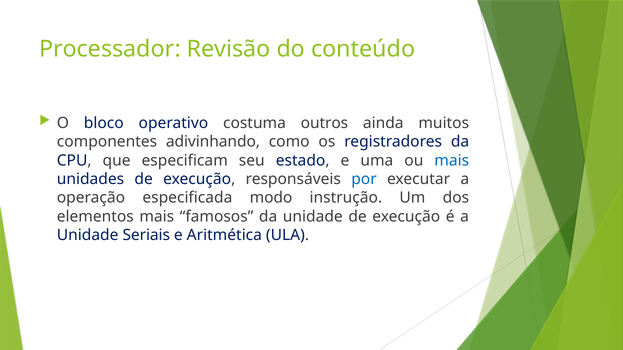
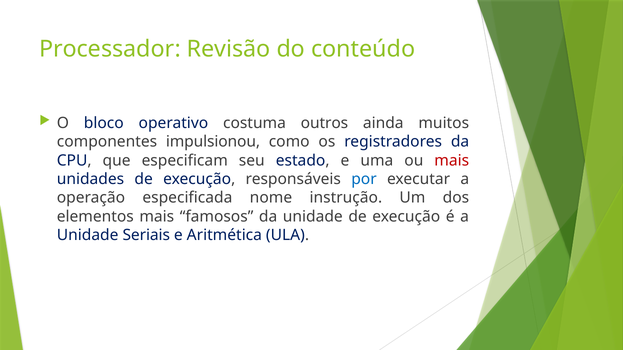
adivinhando: adivinhando -> impulsionou
mais at (452, 161) colour: blue -> red
modo: modo -> nome
